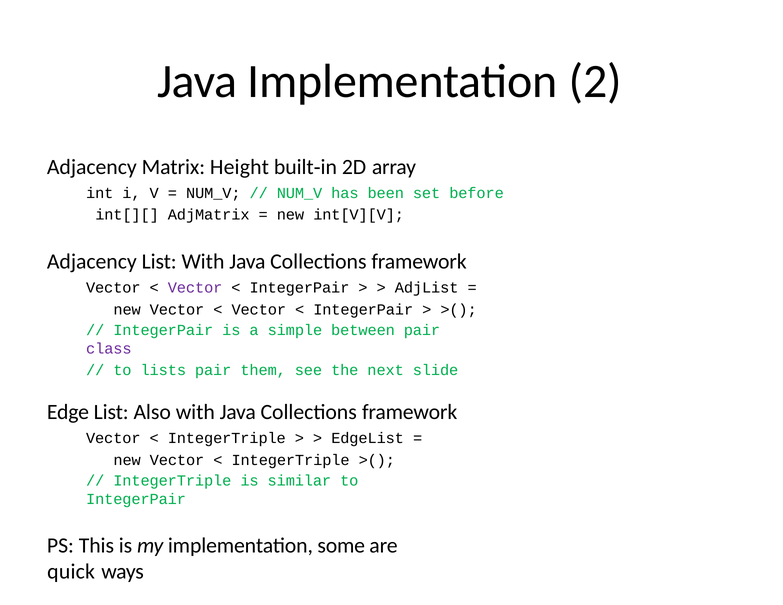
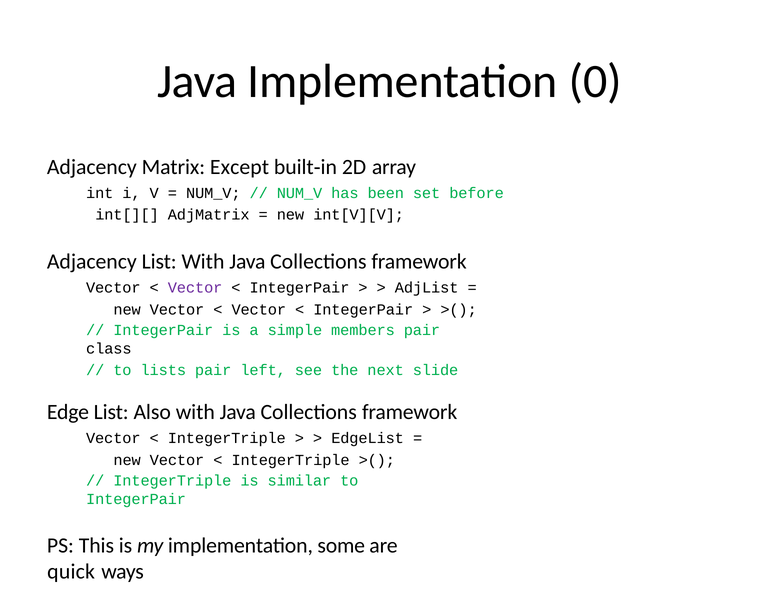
2: 2 -> 0
Height: Height -> Except
between: between -> members
class colour: purple -> black
them: them -> left
